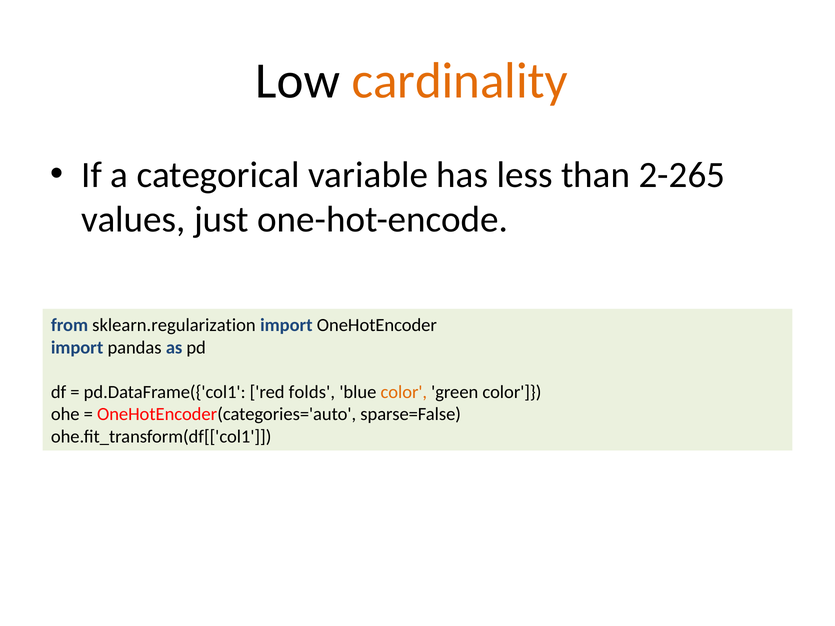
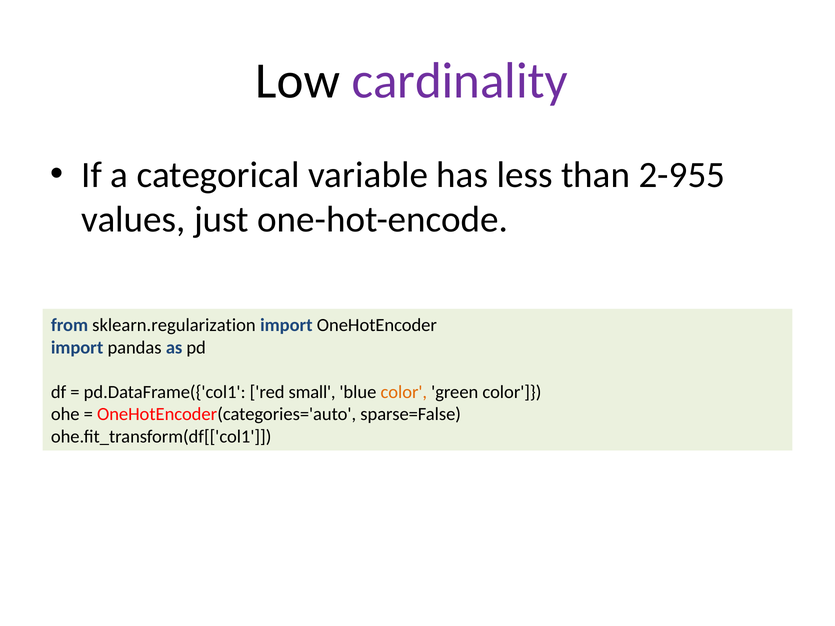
cardinality colour: orange -> purple
2-265: 2-265 -> 2-955
folds: folds -> small
